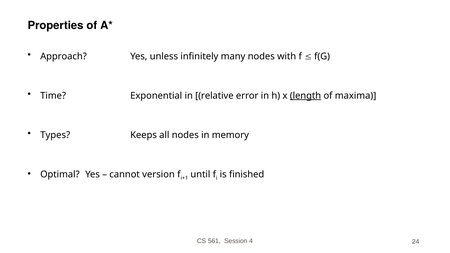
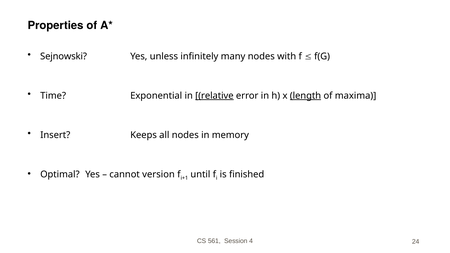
Approach: Approach -> Sejnowski
relative underline: none -> present
Types: Types -> Insert
